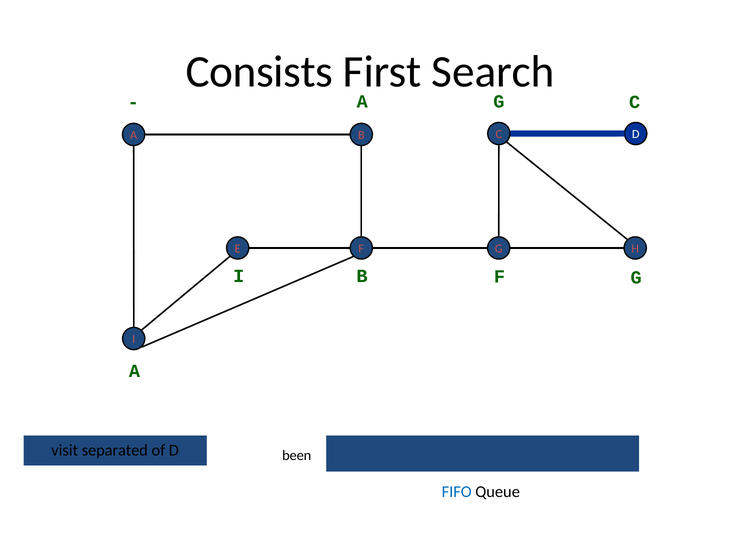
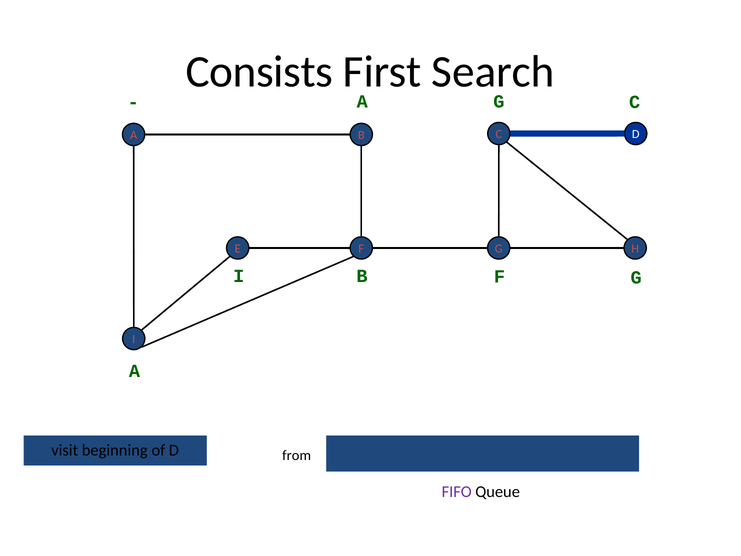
separated: separated -> beginning
been: been -> from
FIFO colour: blue -> purple
